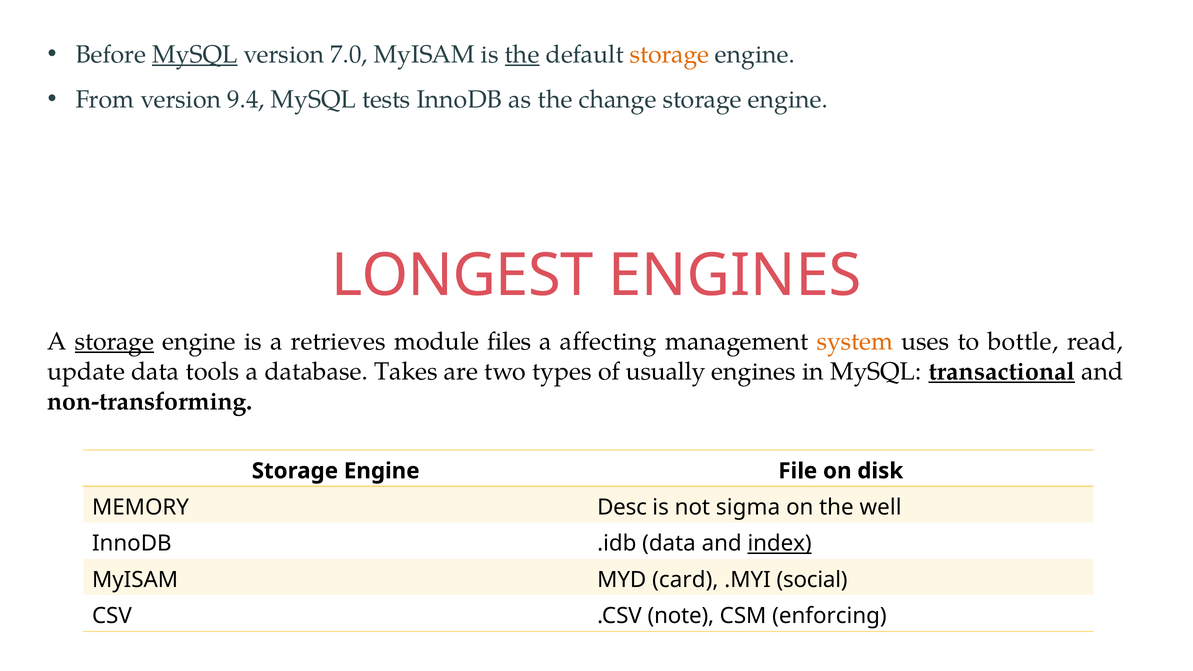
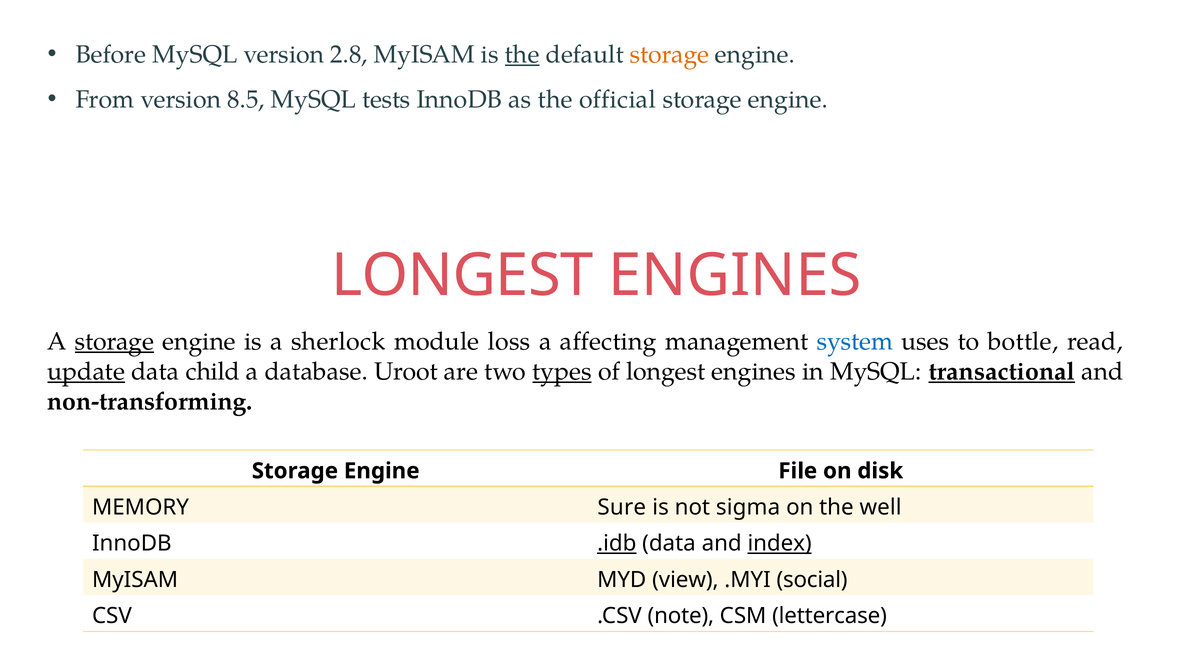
MySQL at (195, 55) underline: present -> none
7.0: 7.0 -> 2.8
9.4: 9.4 -> 8.5
change: change -> official
retrieves: retrieves -> sherlock
files: files -> loss
system colour: orange -> blue
update underline: none -> present
tools: tools -> child
Takes: Takes -> Uroot
types underline: none -> present
of usually: usually -> longest
Desc: Desc -> Sure
.idb underline: none -> present
card: card -> view
enforcing: enforcing -> lettercase
